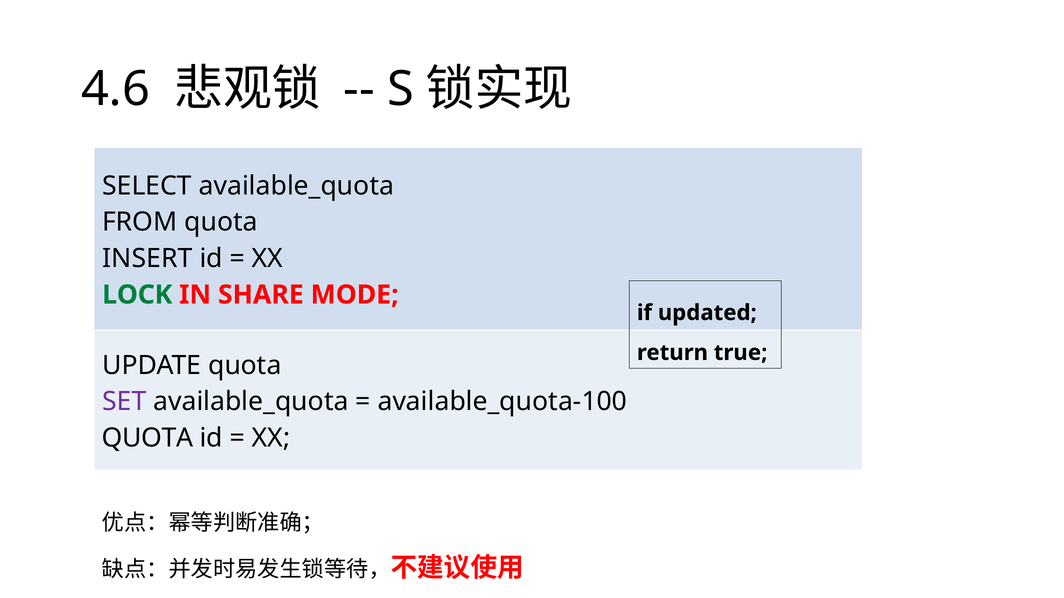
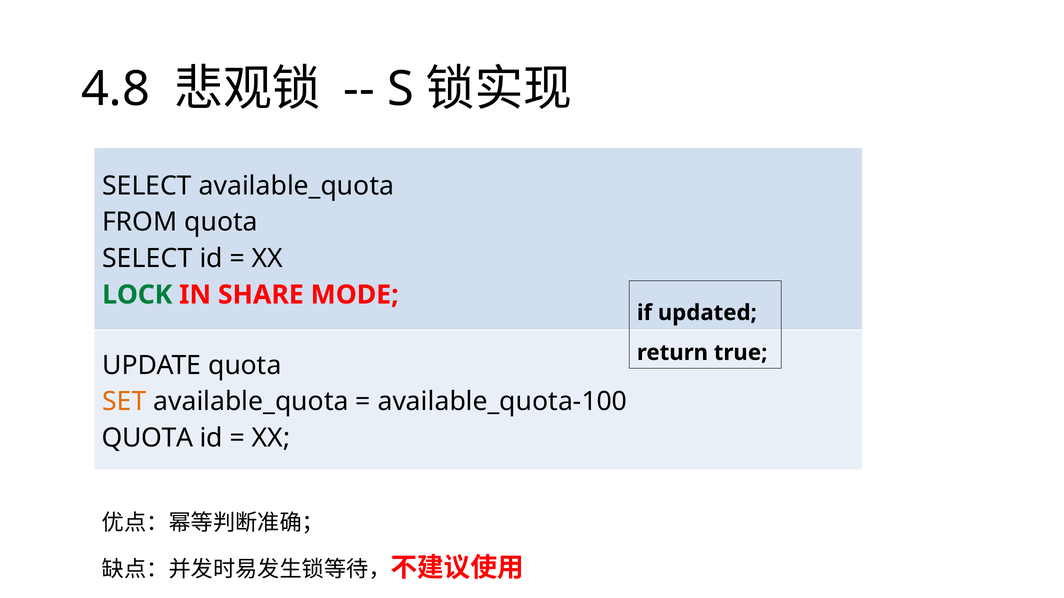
4.6: 4.6 -> 4.8
INSERT at (147, 259): INSERT -> SELECT
SET colour: purple -> orange
